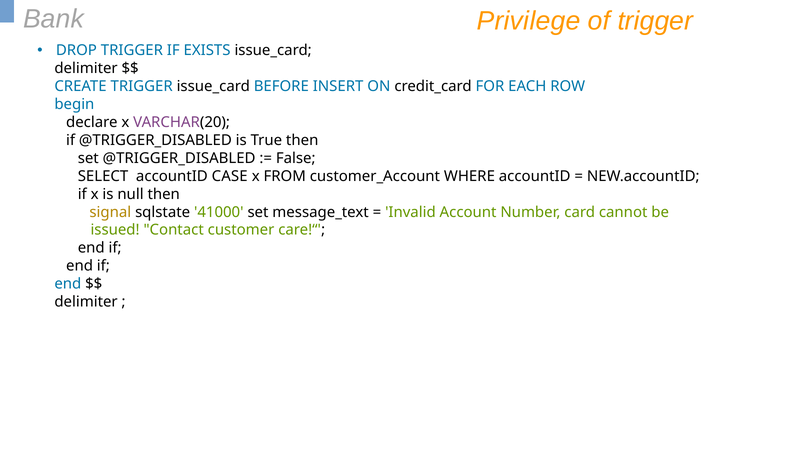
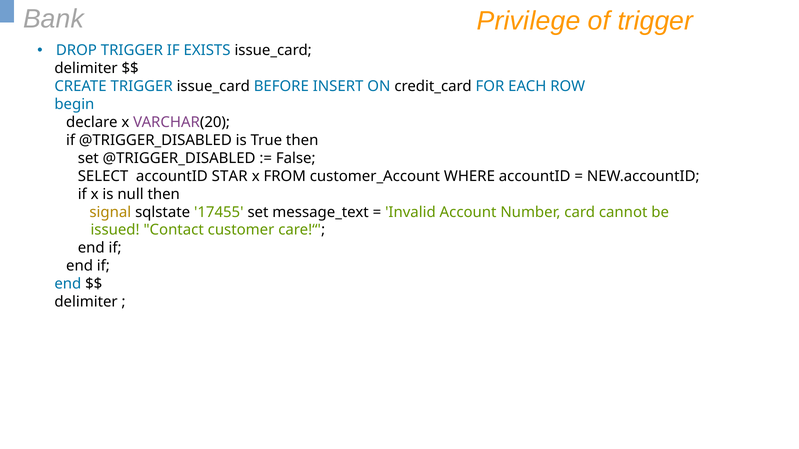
CASE: CASE -> STAR
41000: 41000 -> 17455
